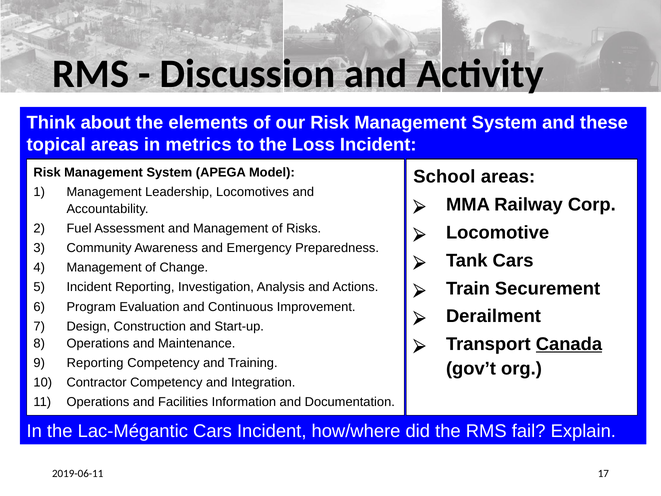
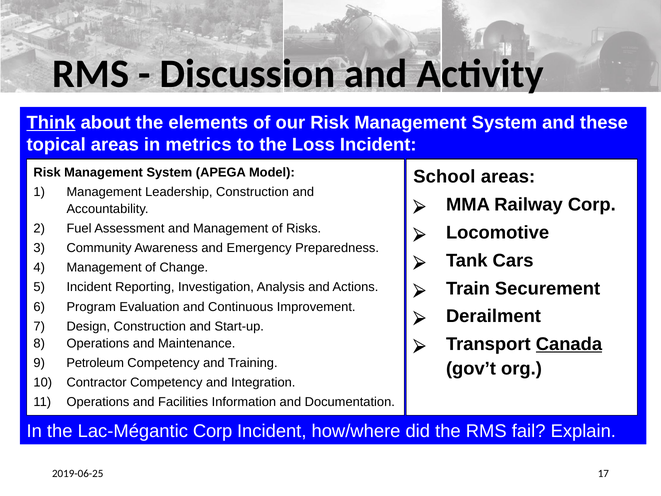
Think underline: none -> present
Leadership Locomotives: Locomotives -> Construction
Reporting at (95, 363): Reporting -> Petroleum
Lac-Mégantic Cars: Cars -> Corp
2019-06-11: 2019-06-11 -> 2019-06-25
